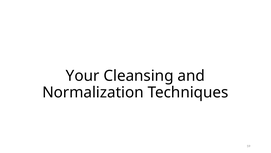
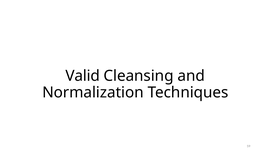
Your: Your -> Valid
